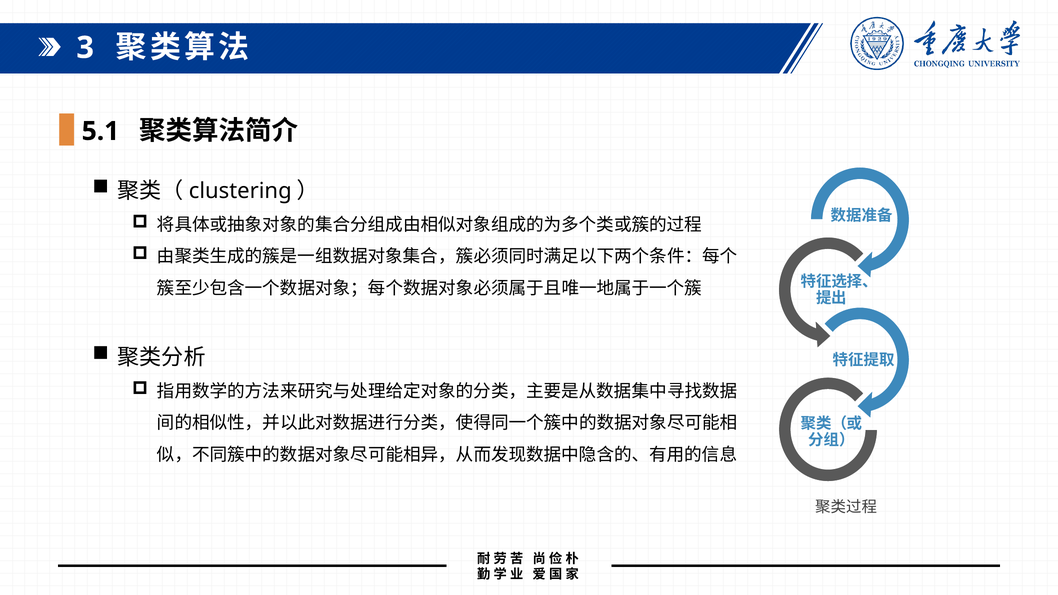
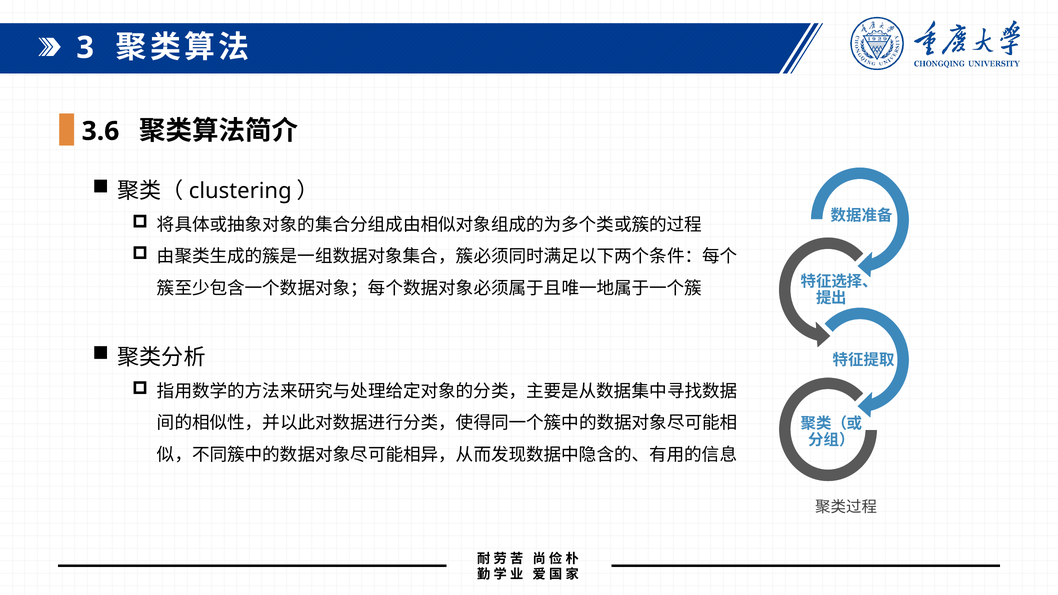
5.1: 5.1 -> 3.6
